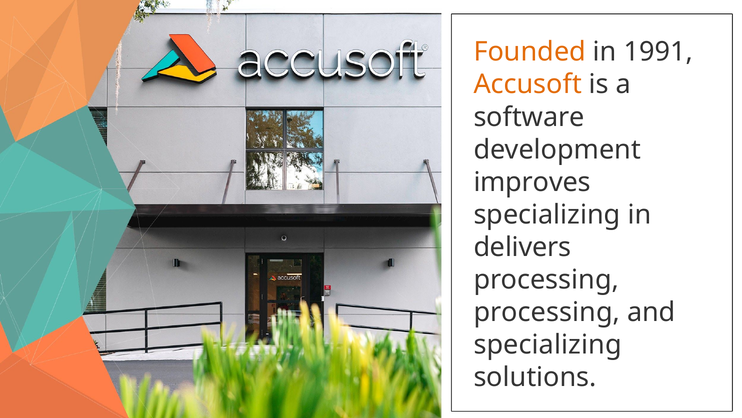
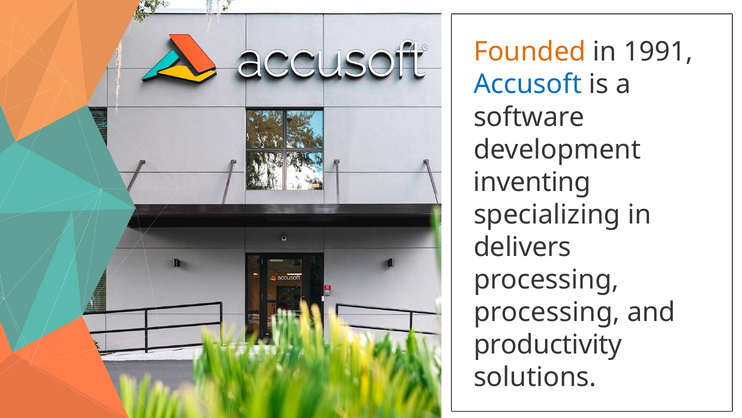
Accusoft colour: orange -> blue
improves: improves -> inventing
specializing at (548, 344): specializing -> productivity
